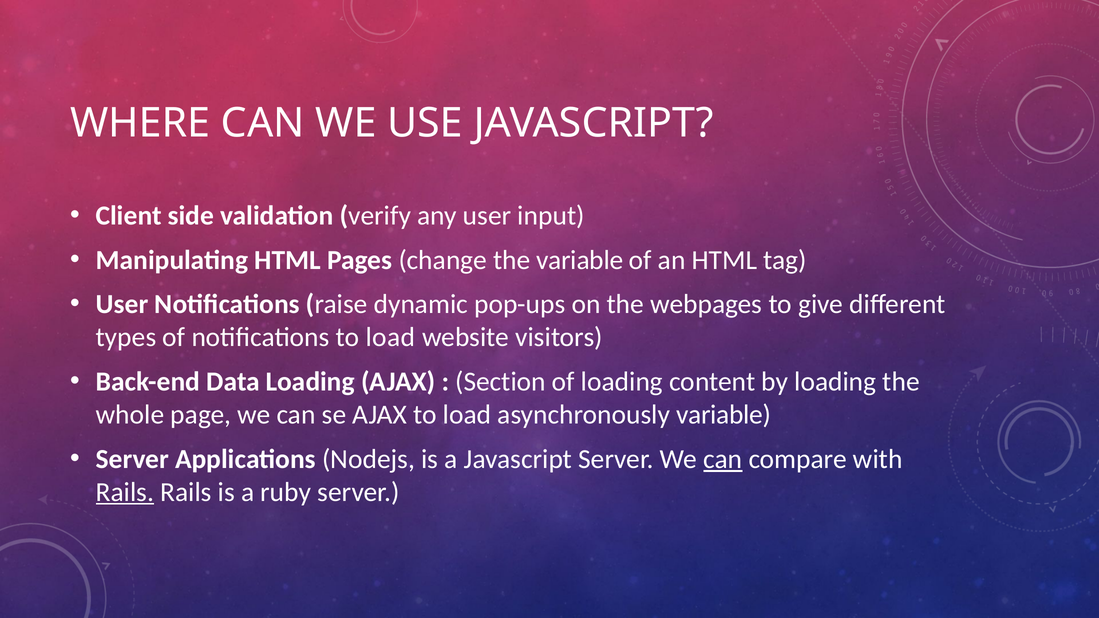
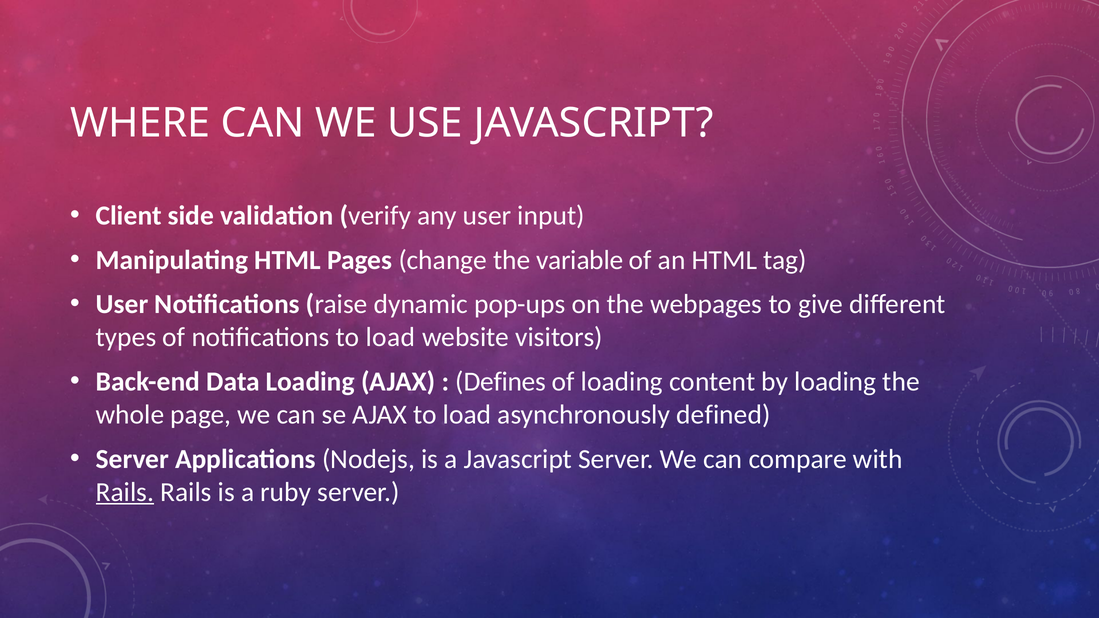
Section: Section -> Defines
asynchronously variable: variable -> defined
can at (723, 459) underline: present -> none
